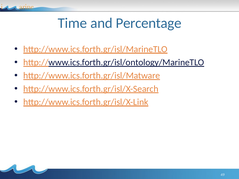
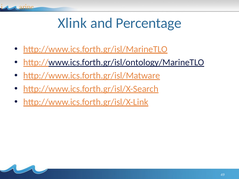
Time: Time -> Xlink
